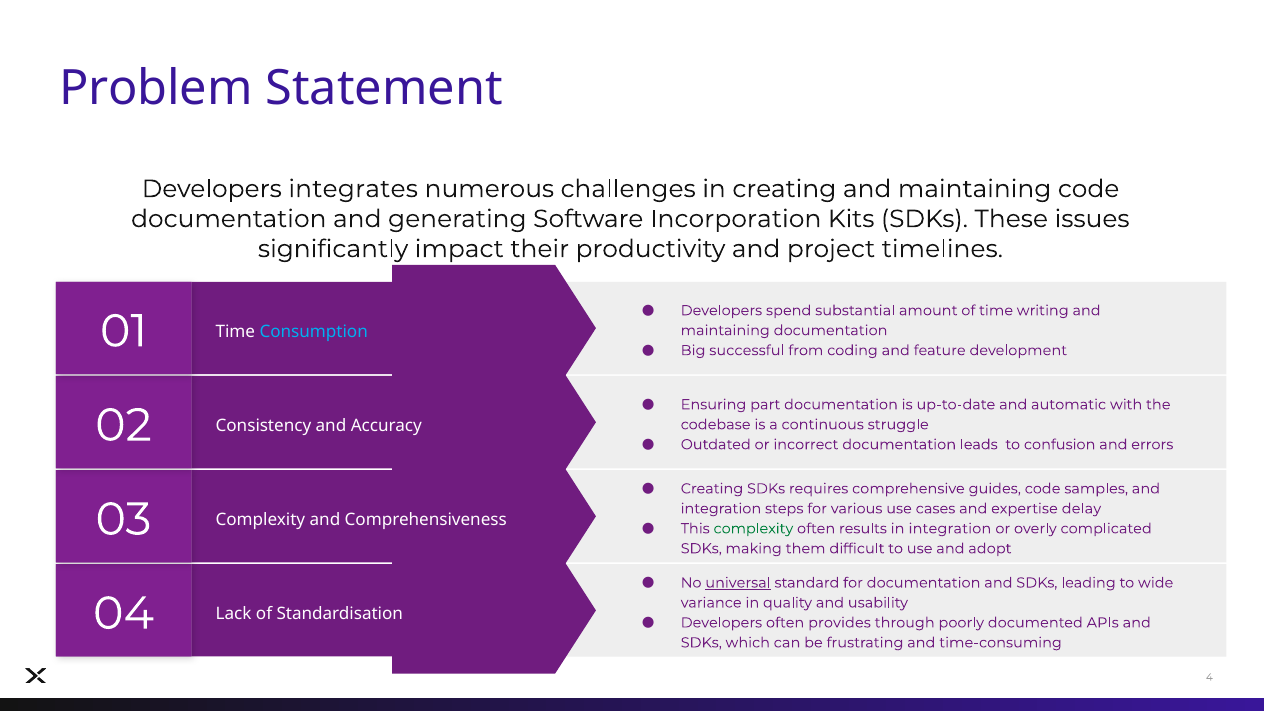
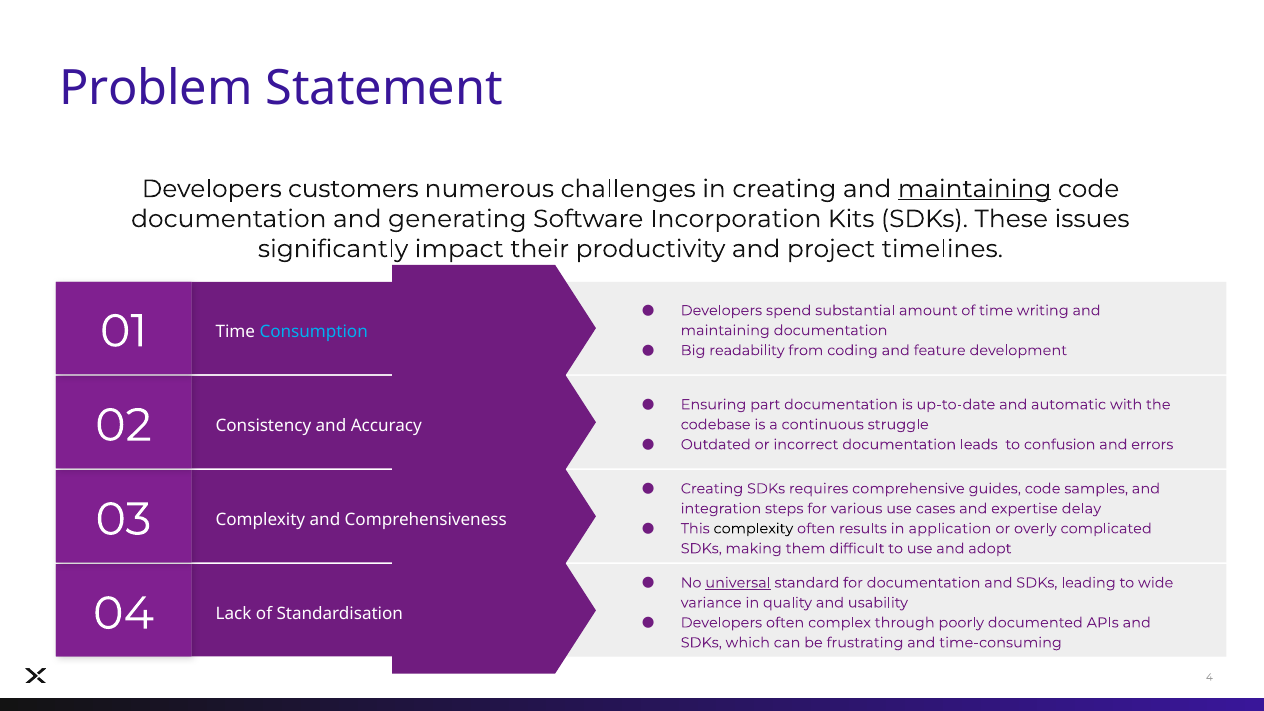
integrates: integrates -> customers
maintaining at (975, 189) underline: none -> present
successful: successful -> readability
complexity at (753, 529) colour: green -> black
in integration: integration -> application
provides: provides -> complex
